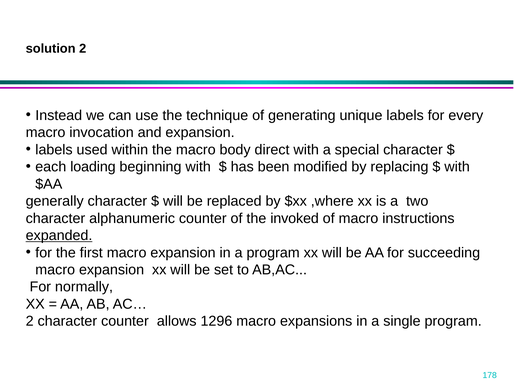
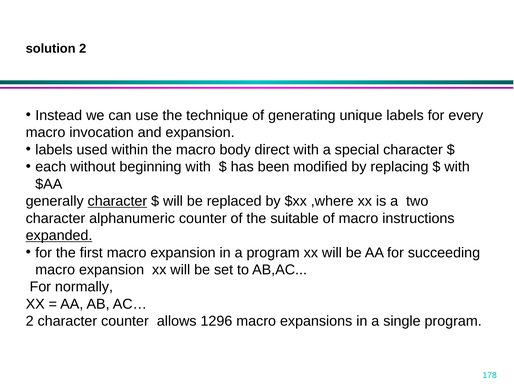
loading: loading -> without
character at (117, 201) underline: none -> present
invoked: invoked -> suitable
